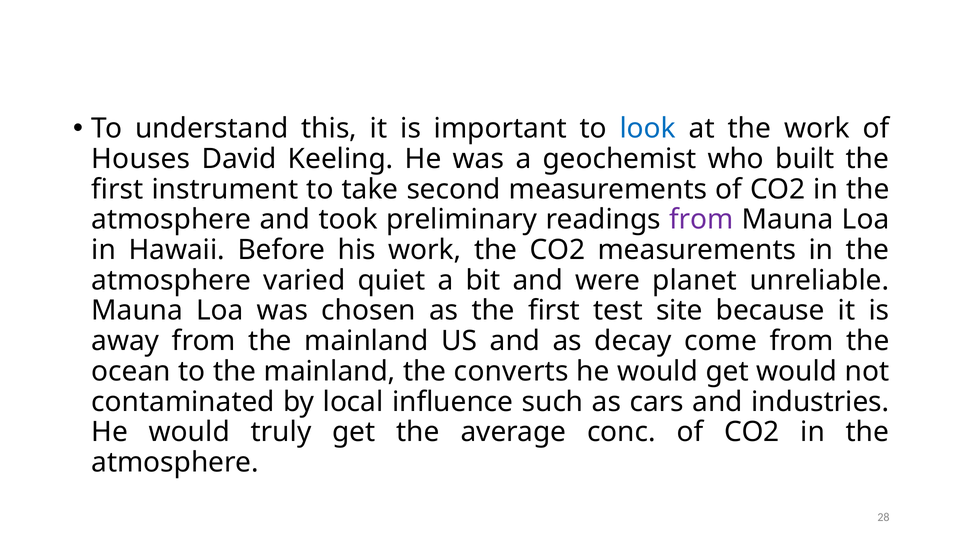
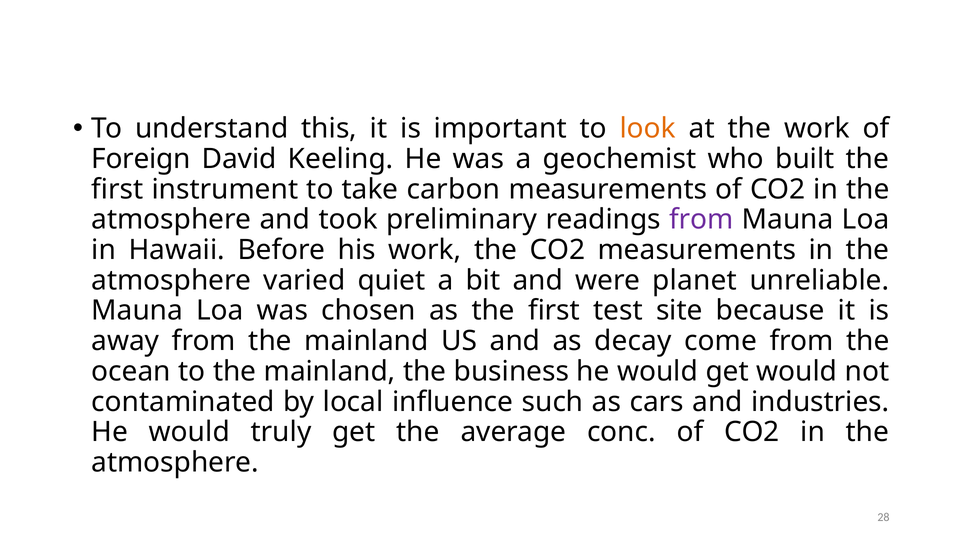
look colour: blue -> orange
Houses: Houses -> Foreign
second: second -> carbon
converts: converts -> business
